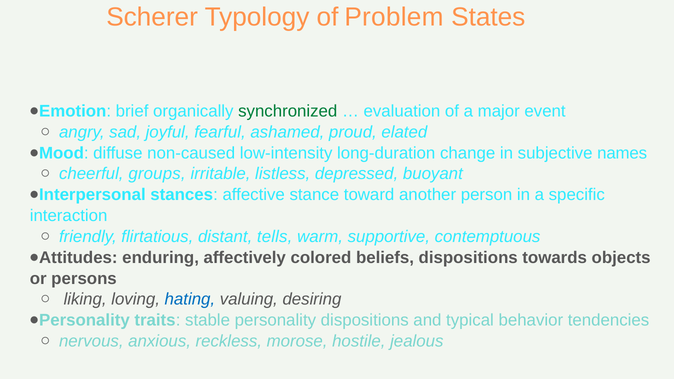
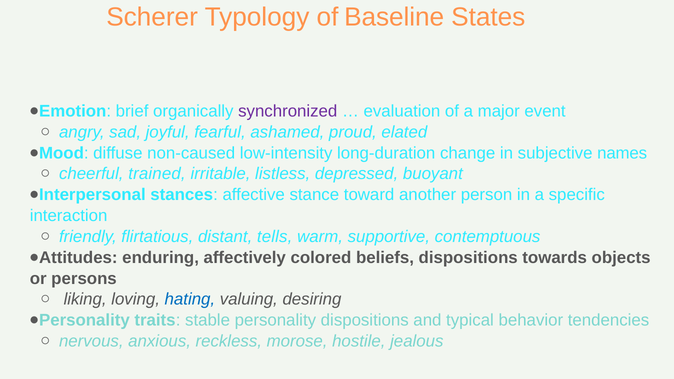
Problem: Problem -> Baseline
synchronized colour: green -> purple
groups: groups -> trained
